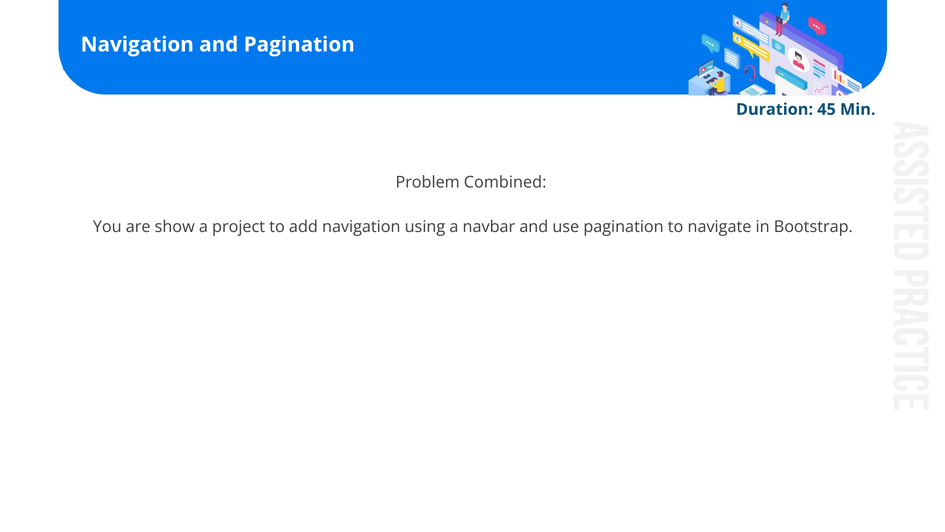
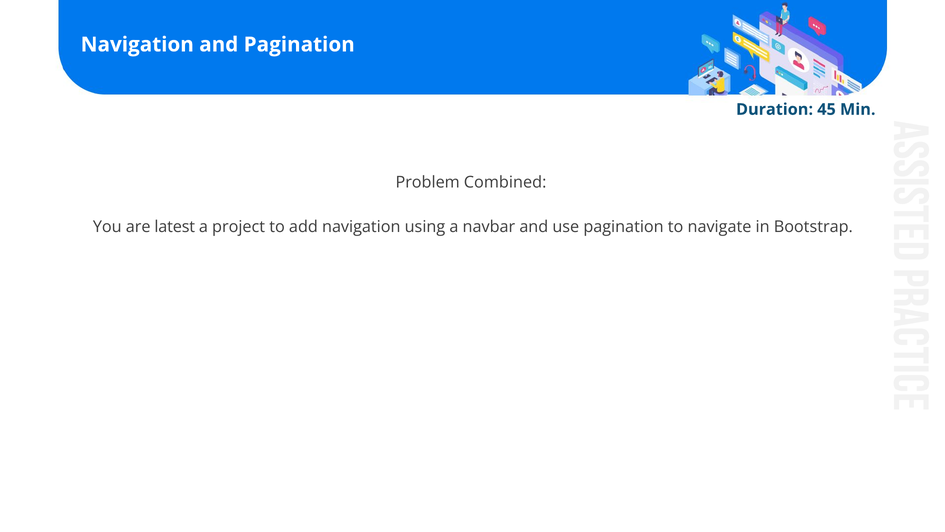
show: show -> latest
